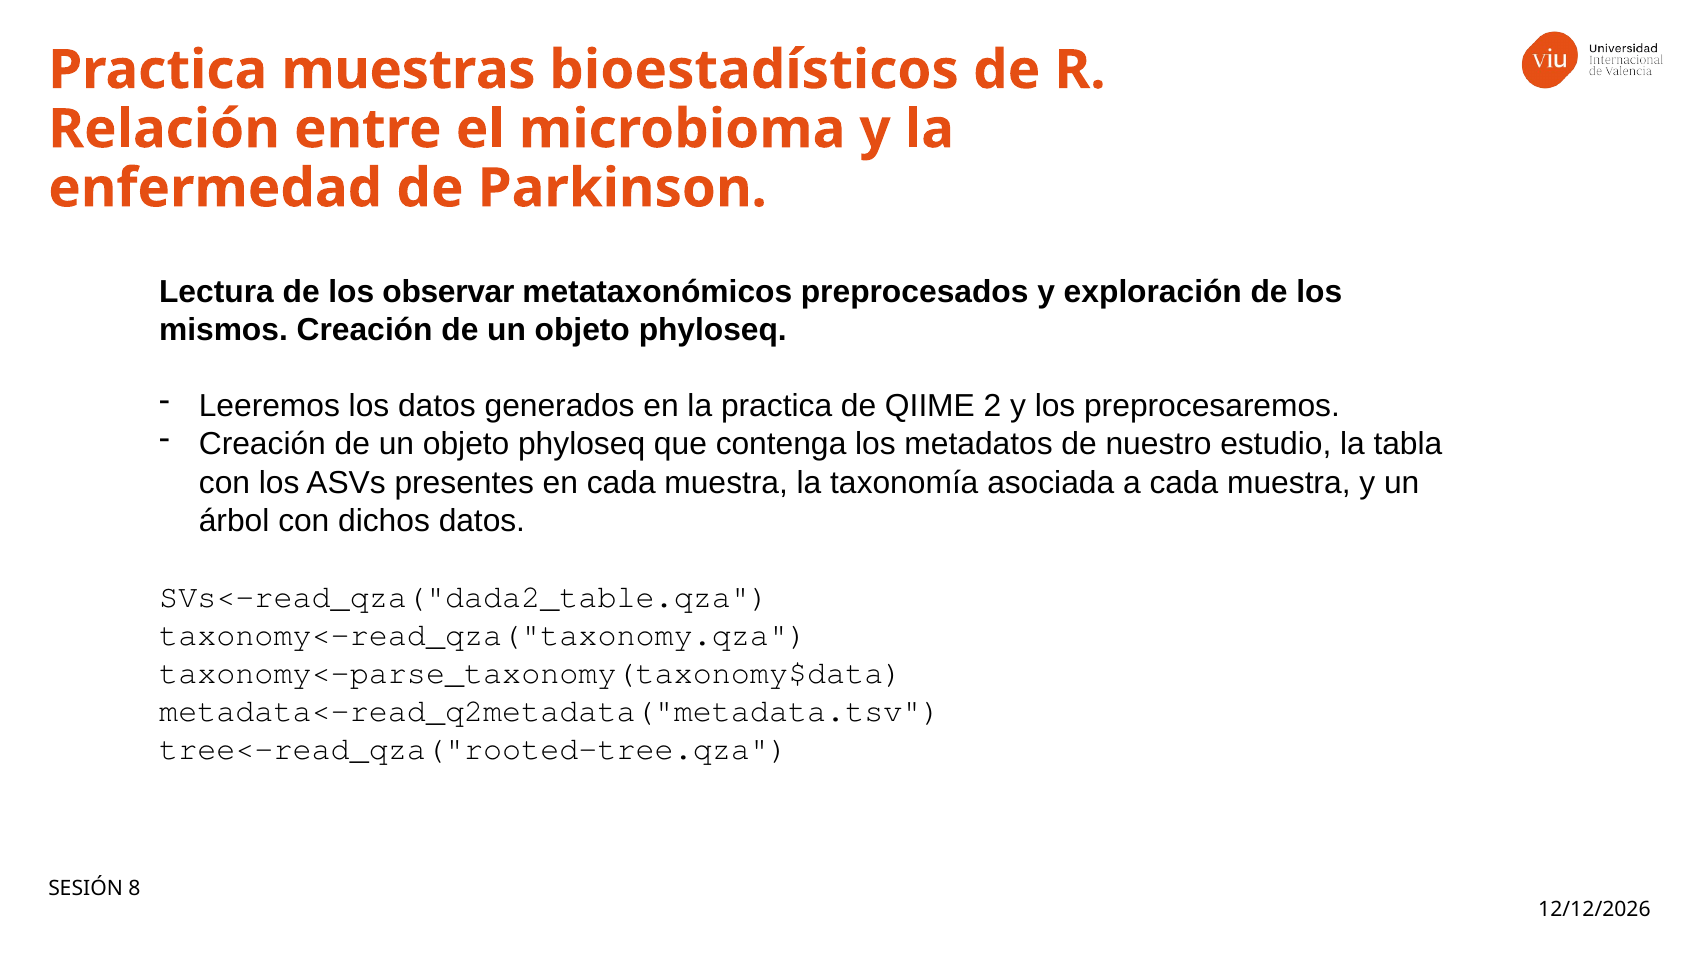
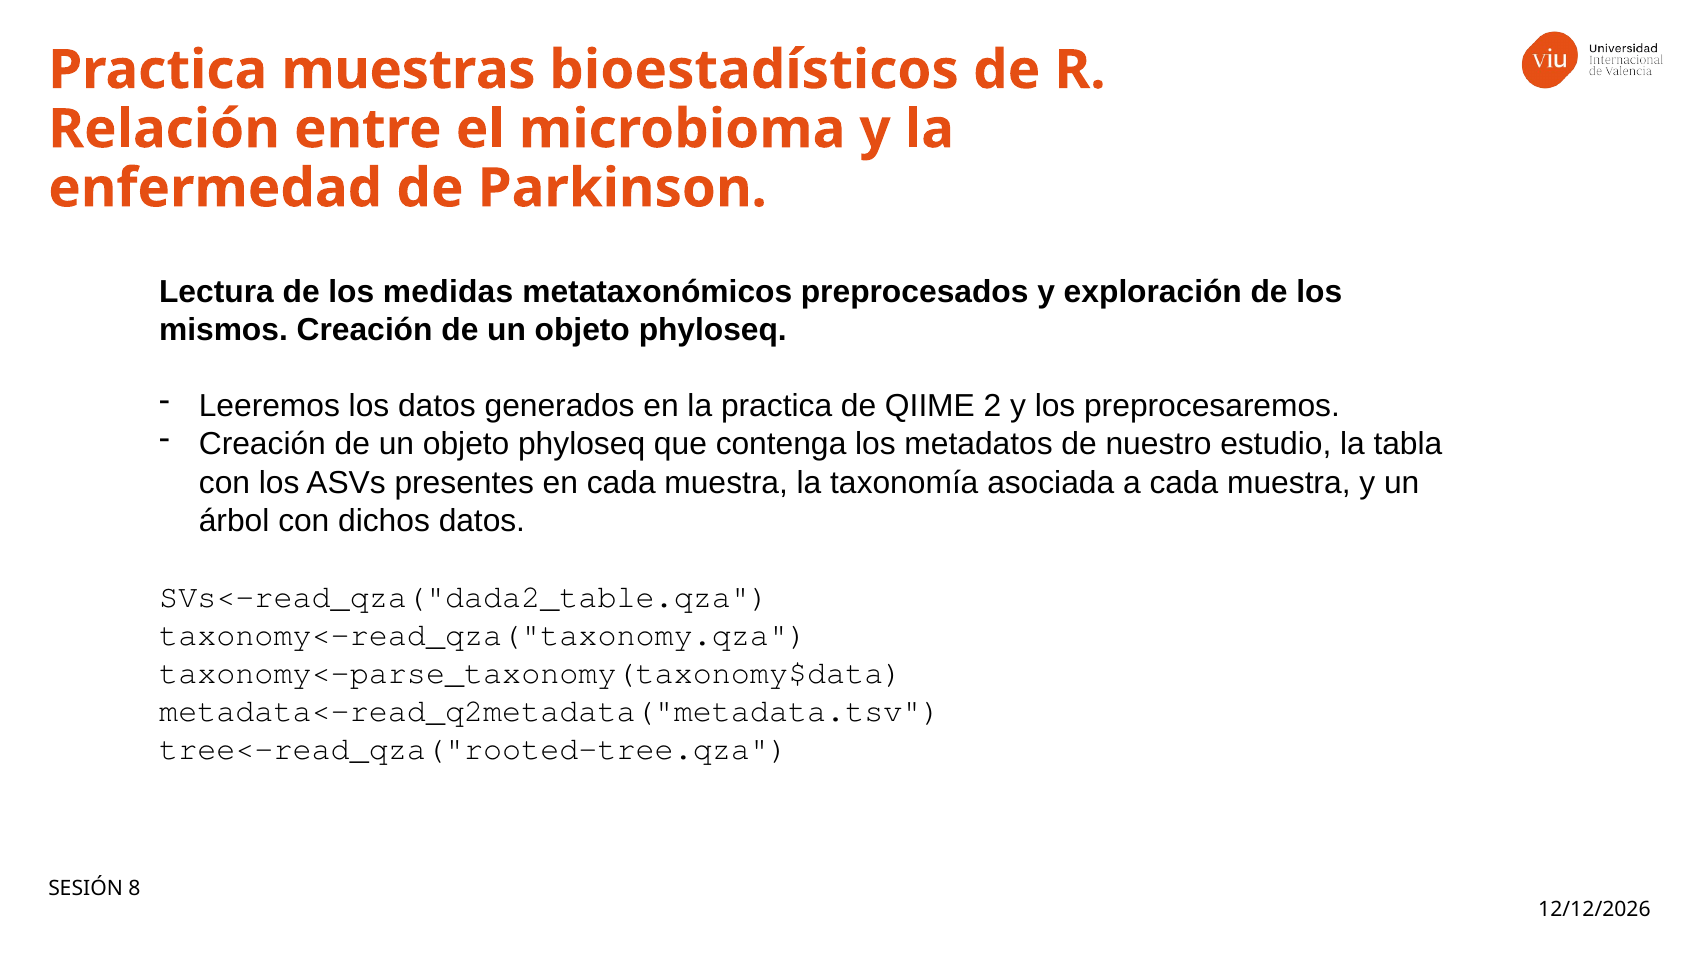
observar: observar -> medidas
